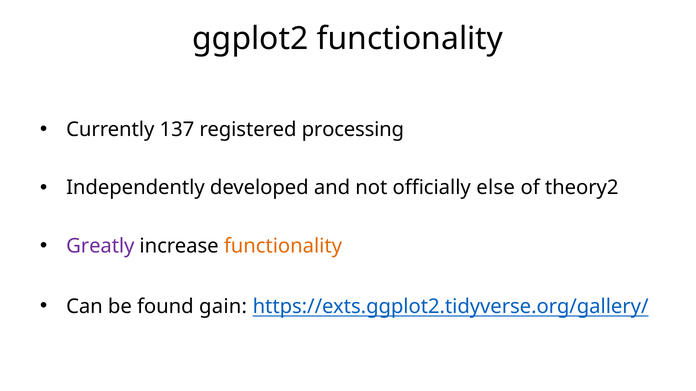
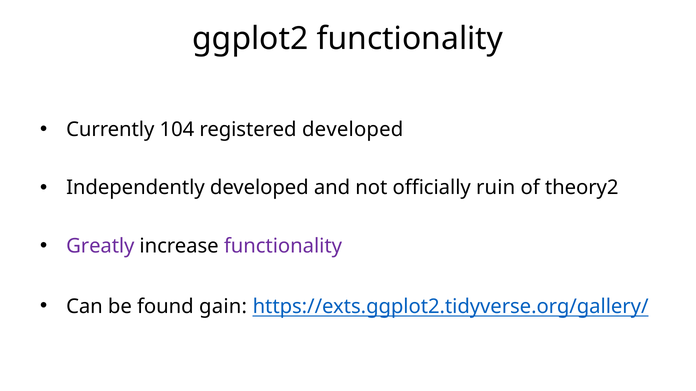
137: 137 -> 104
registered processing: processing -> developed
else: else -> ruin
functionality at (283, 246) colour: orange -> purple
